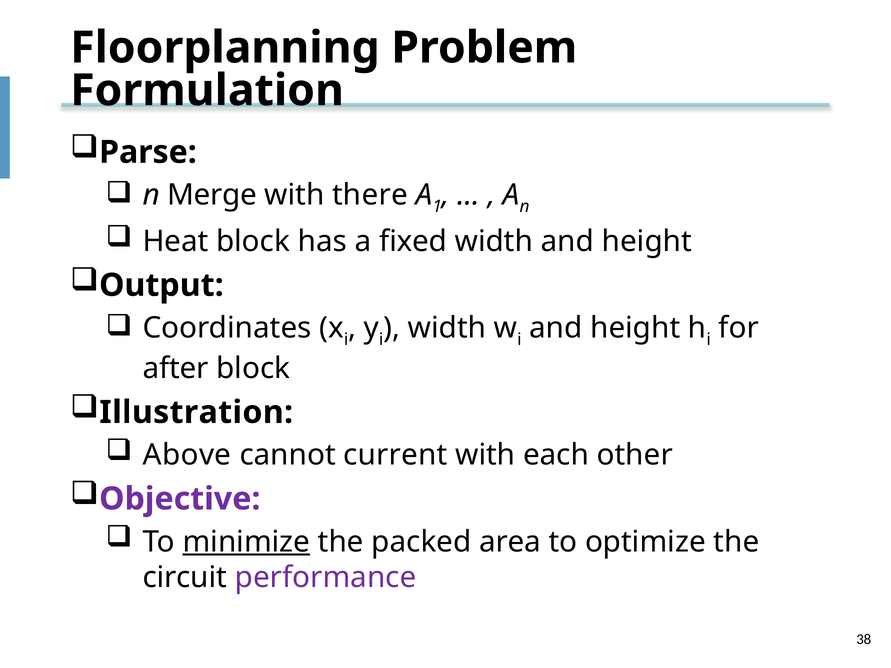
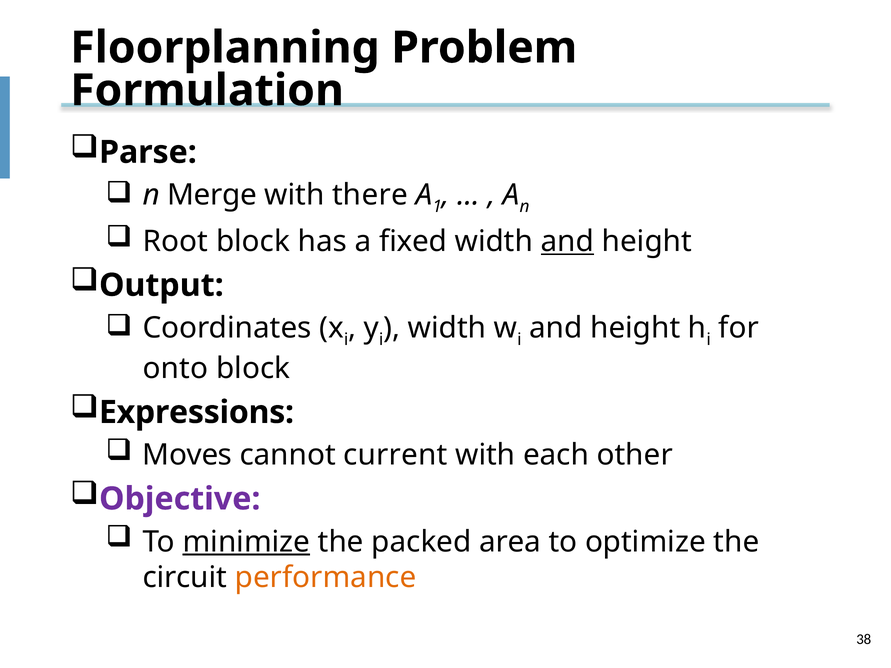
Heat: Heat -> Root
and at (567, 242) underline: none -> present
after: after -> onto
Illustration: Illustration -> Expressions
Above: Above -> Moves
performance colour: purple -> orange
